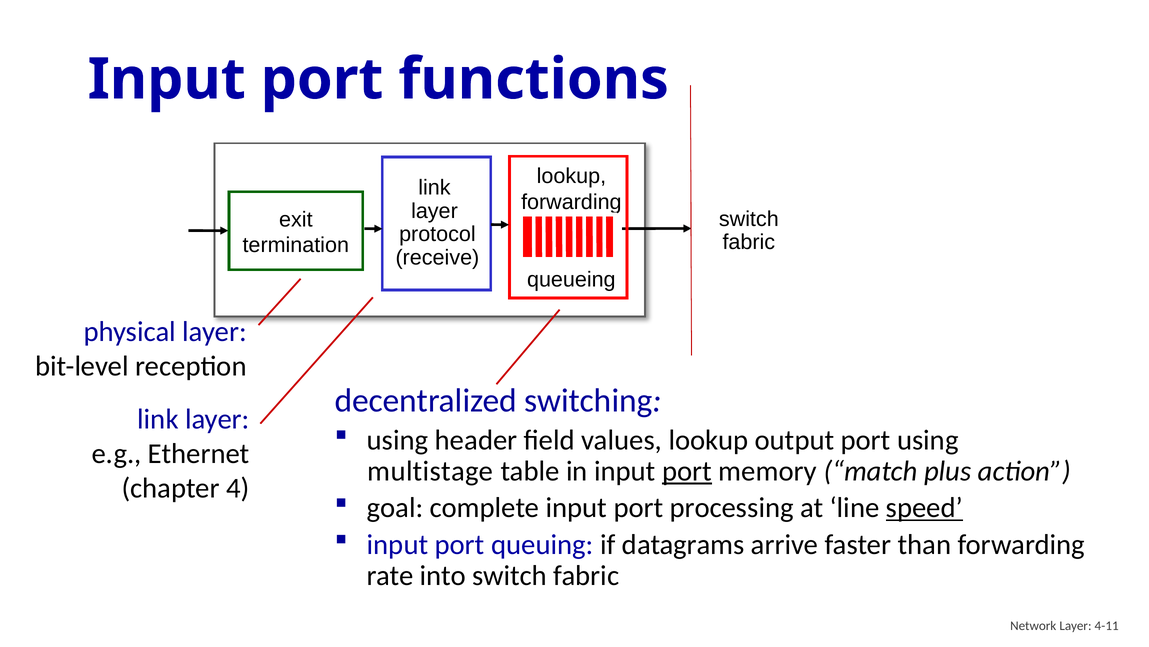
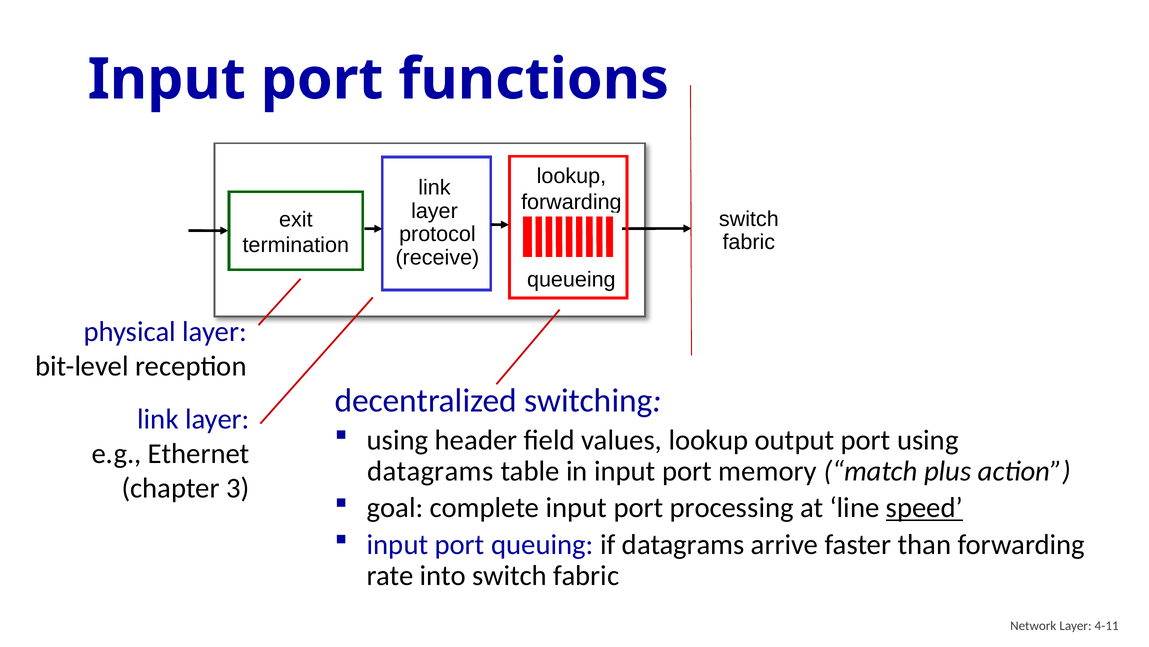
multistage at (430, 471): multistage -> datagrams
port at (687, 471) underline: present -> none
4: 4 -> 3
